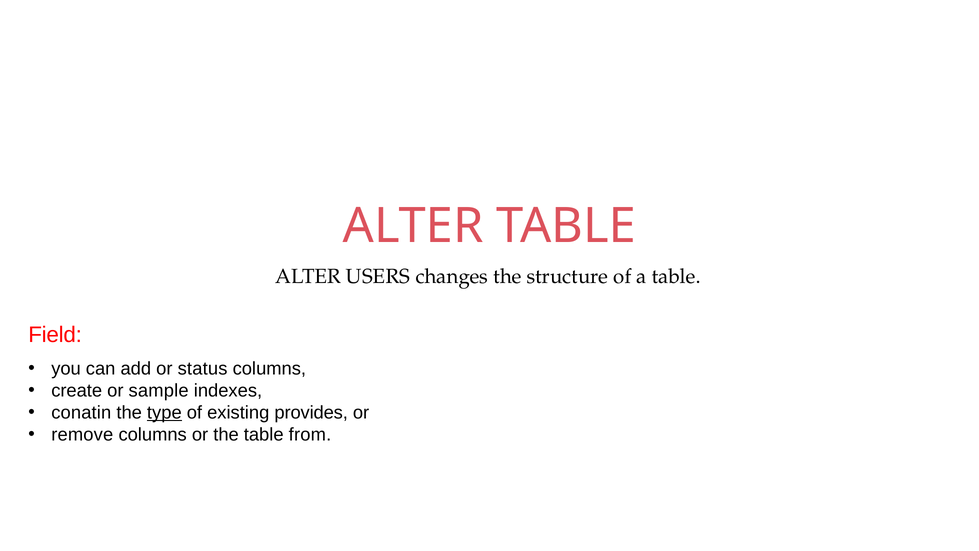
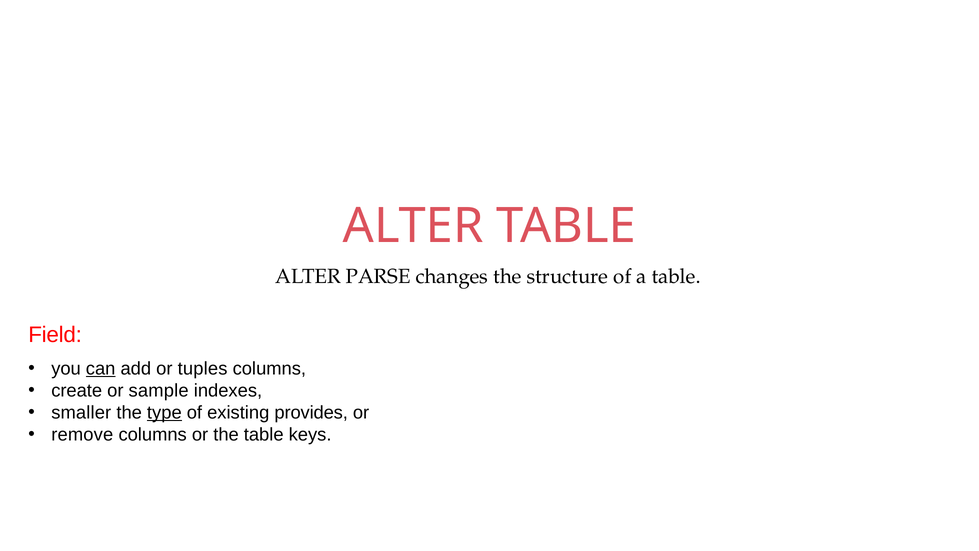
USERS: USERS -> PARSE
can underline: none -> present
status: status -> tuples
conatin: conatin -> smaller
from: from -> keys
